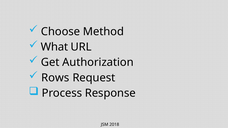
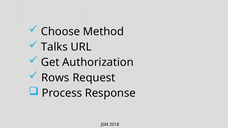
What: What -> Talks
